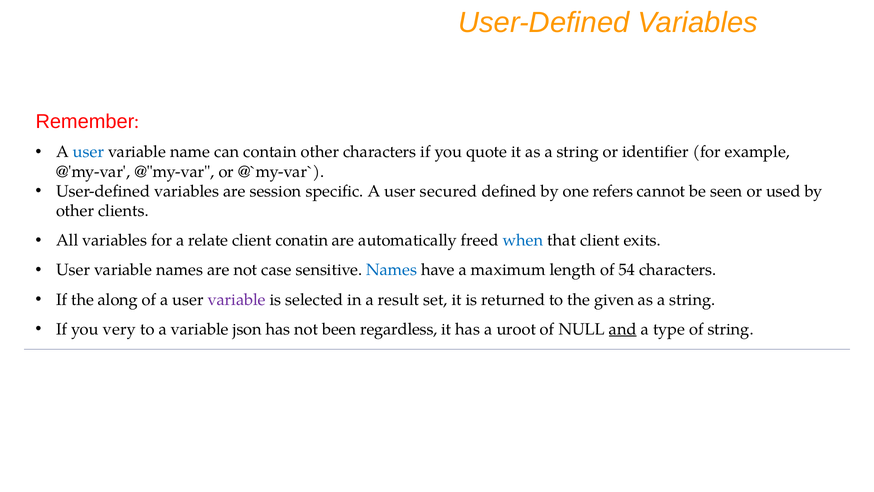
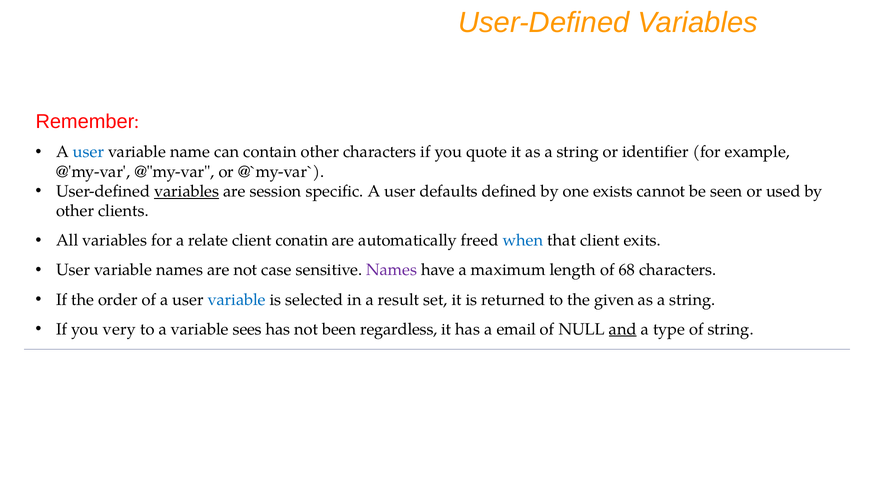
variables at (187, 191) underline: none -> present
secured: secured -> defaults
refers: refers -> exists
Names at (392, 270) colour: blue -> purple
54: 54 -> 68
along: along -> order
variable at (237, 299) colour: purple -> blue
json: json -> sees
uroot: uroot -> email
